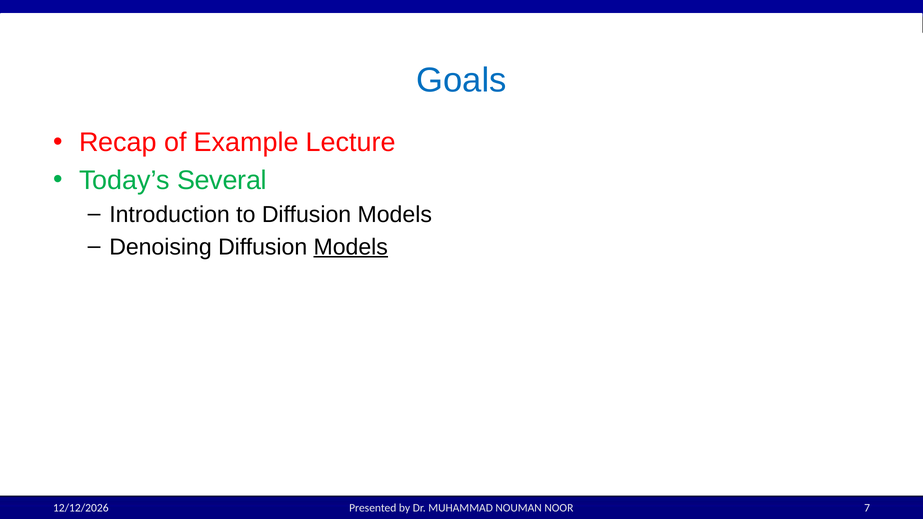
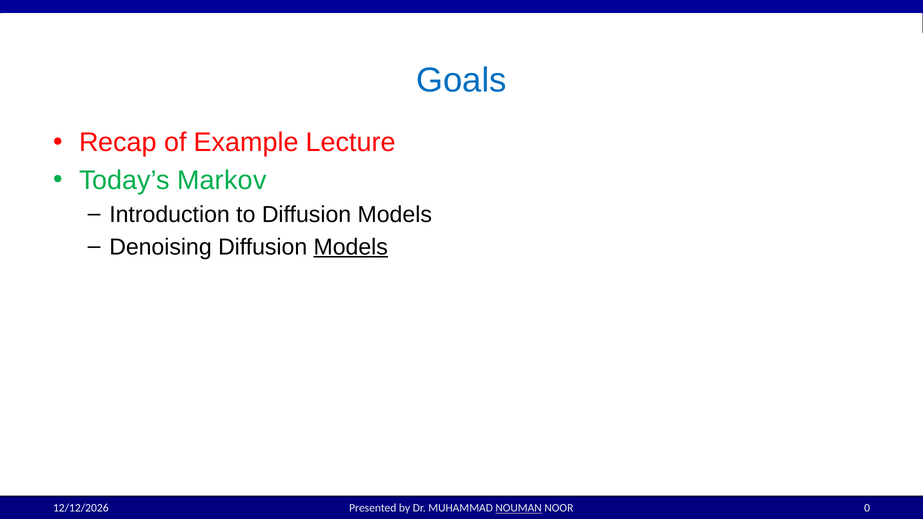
Several: Several -> Markov
NOUMAN underline: none -> present
7: 7 -> 0
